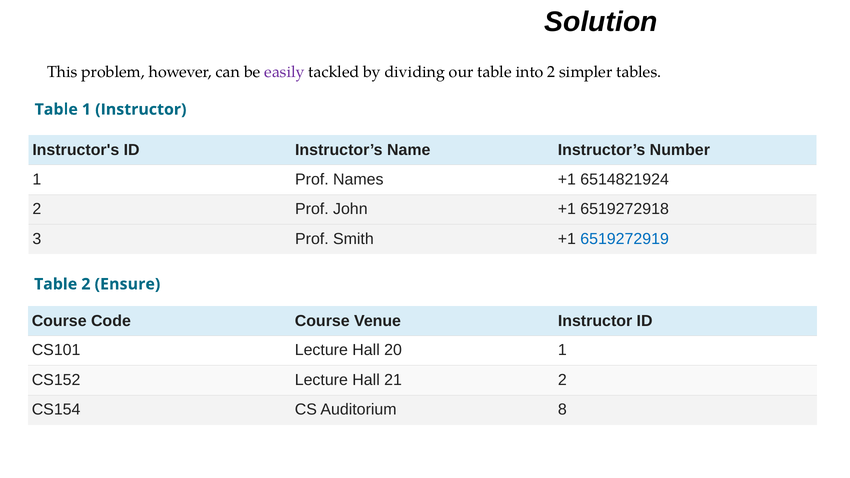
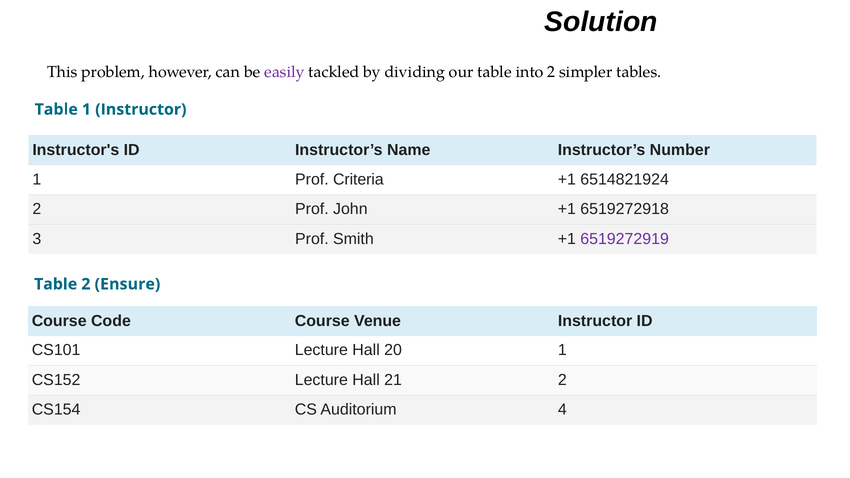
Names: Names -> Criteria
6519272919 colour: blue -> purple
8: 8 -> 4
